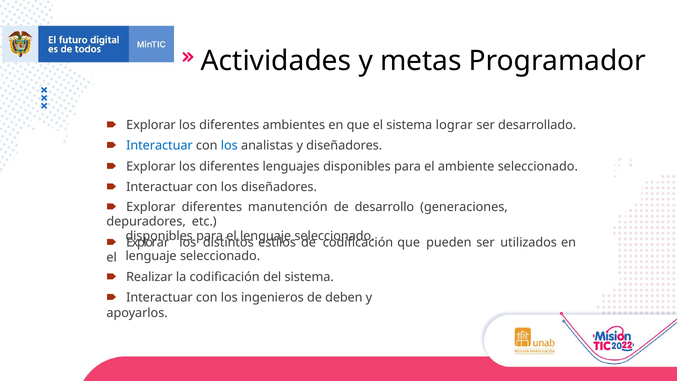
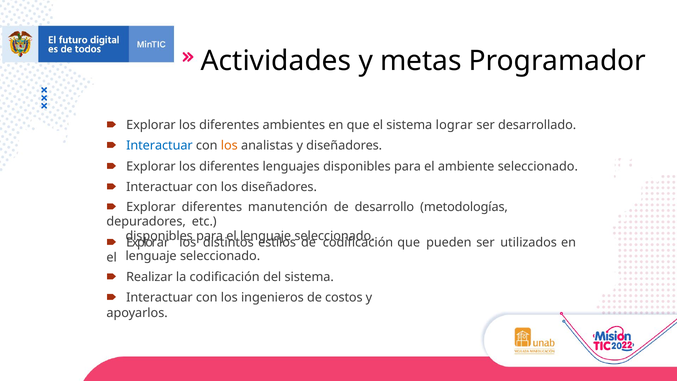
los at (229, 146) colour: blue -> orange
generaciones: generaciones -> metodologías
deben: deben -> costos
